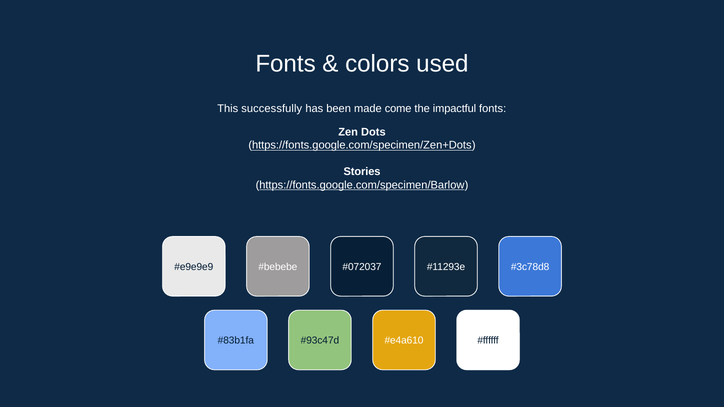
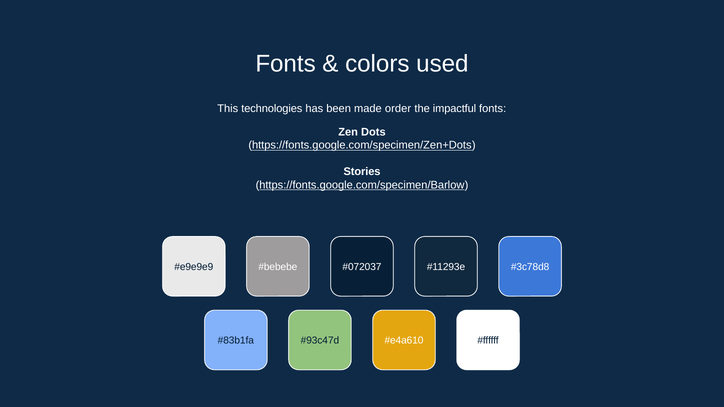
successfully: successfully -> technologies
come: come -> order
